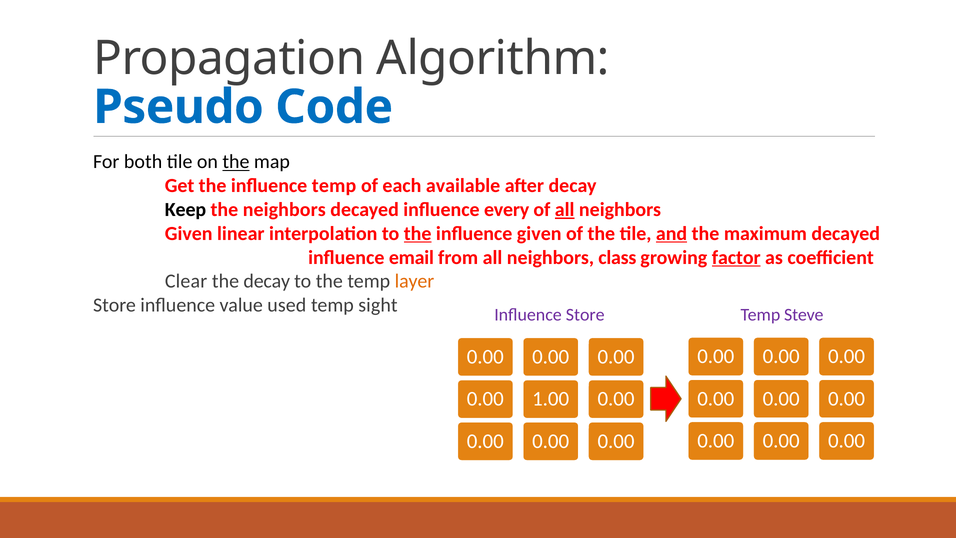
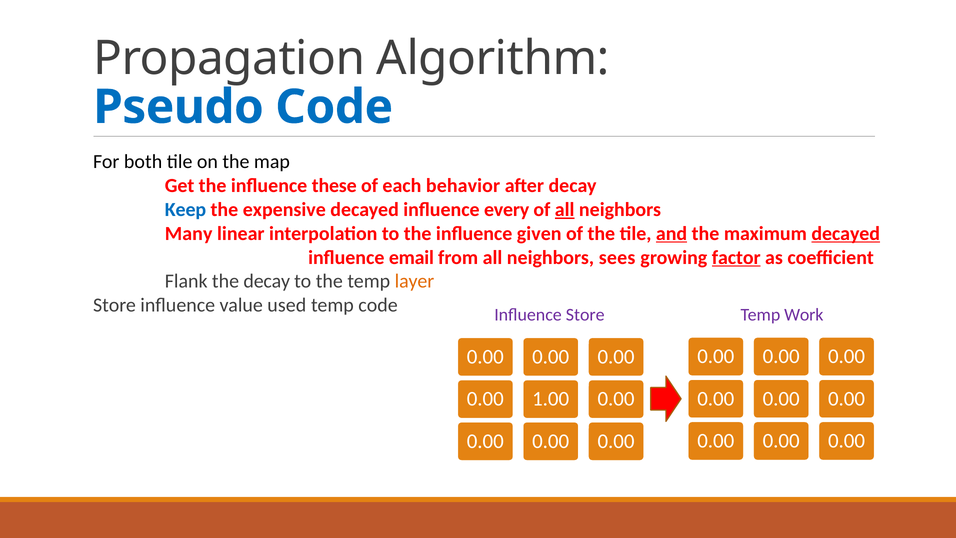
the at (236, 162) underline: present -> none
influence temp: temp -> these
available: available -> behavior
Keep colour: black -> blue
the neighbors: neighbors -> expensive
Given at (189, 233): Given -> Many
the at (418, 233) underline: present -> none
decayed at (846, 233) underline: none -> present
class: class -> sees
Clear: Clear -> Flank
temp sight: sight -> code
Steve: Steve -> Work
